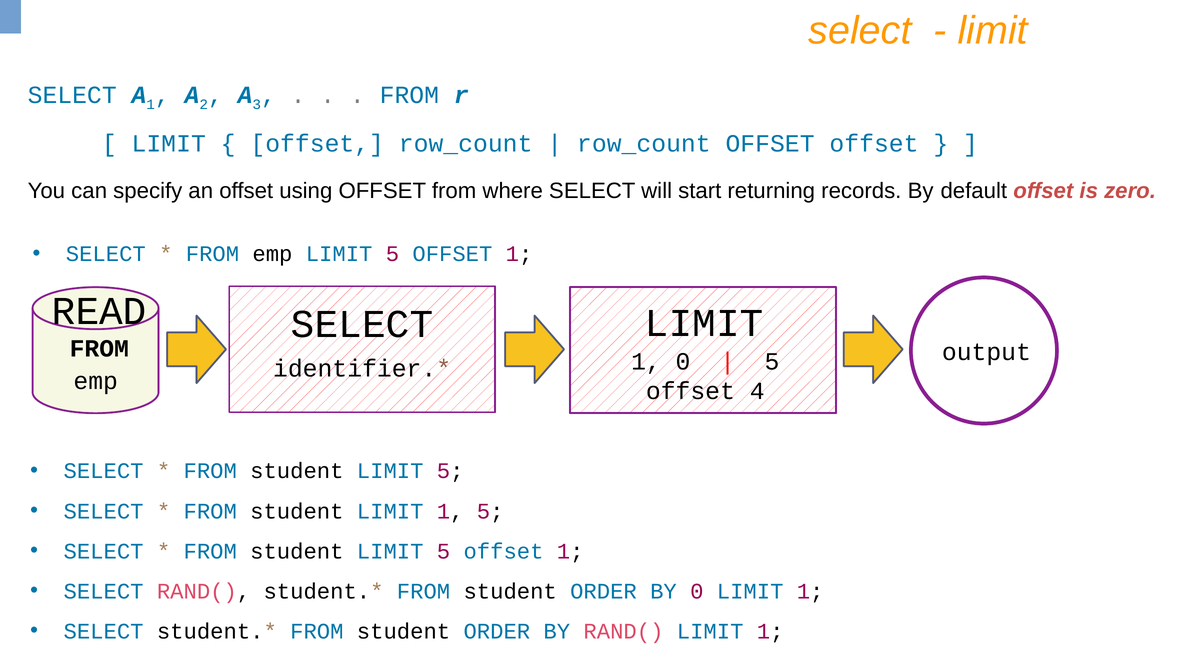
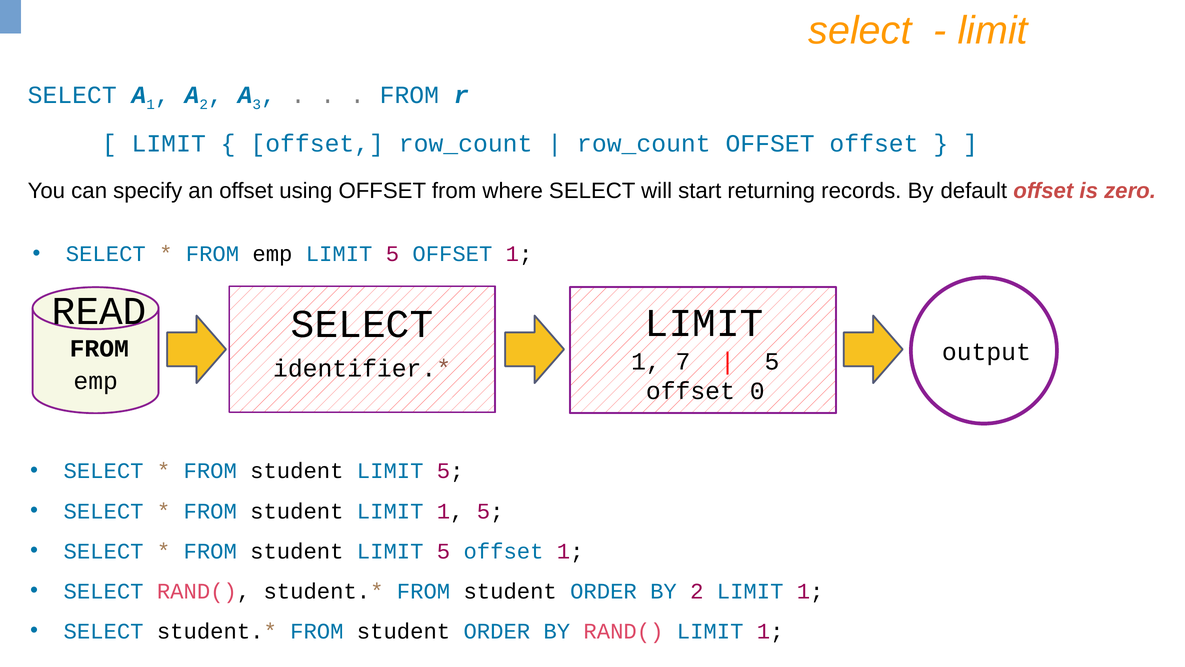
1 0: 0 -> 7
4: 4 -> 0
BY 0: 0 -> 2
